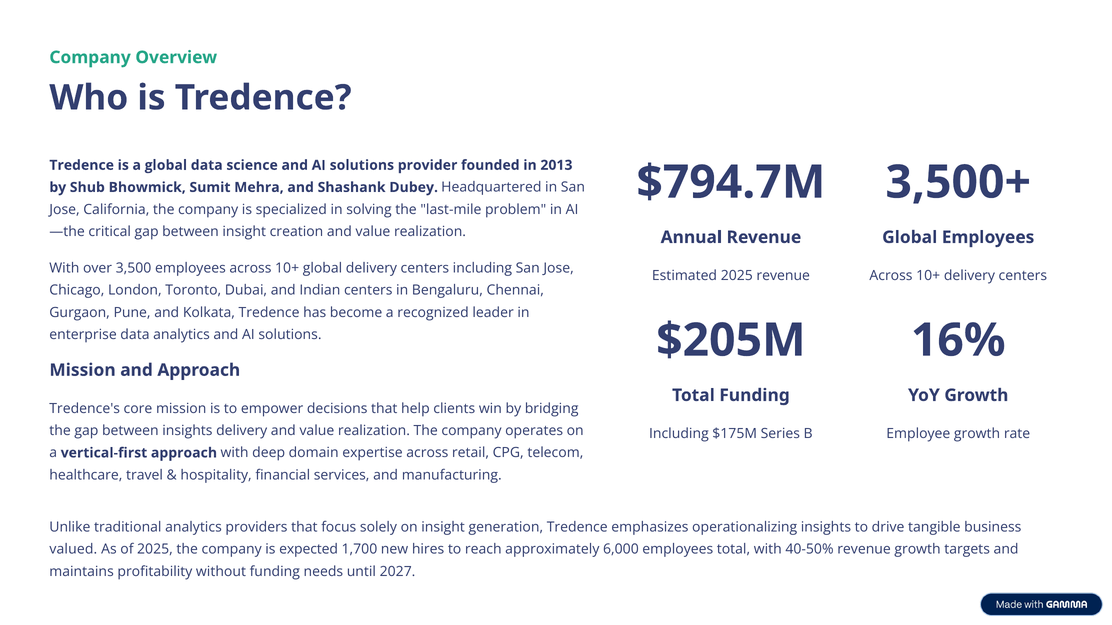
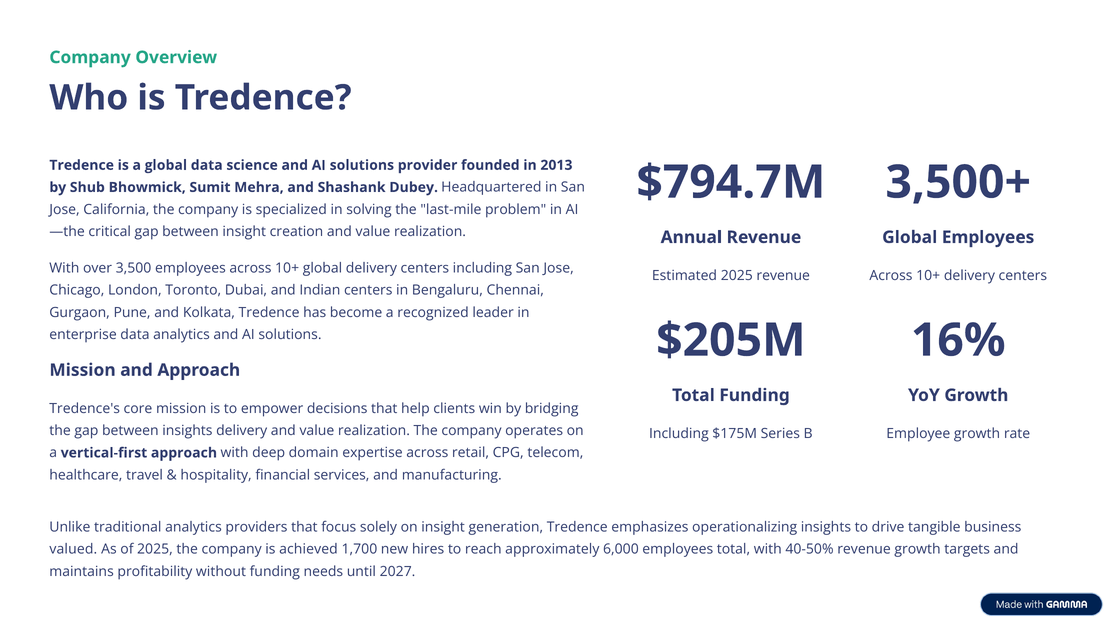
expected: expected -> achieved
